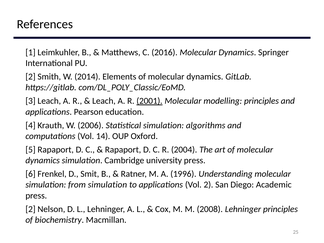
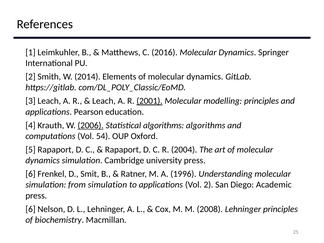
2006 underline: none -> present
Statistical simulation: simulation -> algorithms
14: 14 -> 54
2 at (30, 209): 2 -> 6
